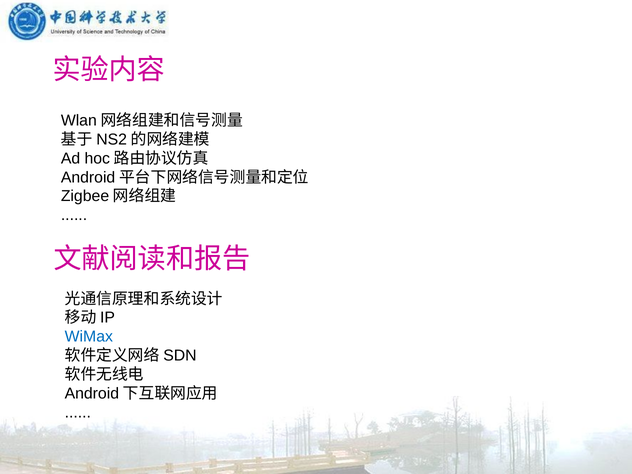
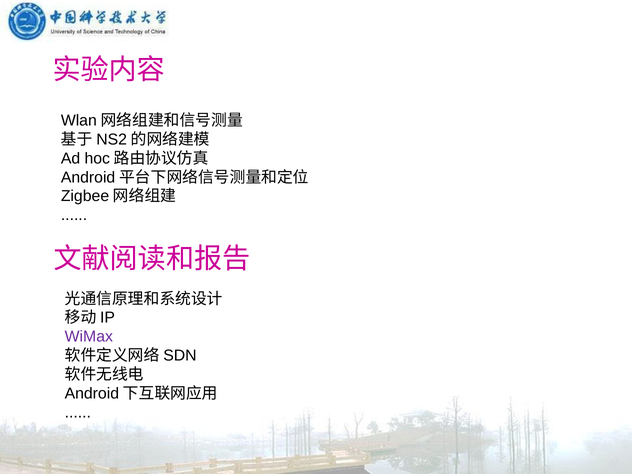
WiMax colour: blue -> purple
